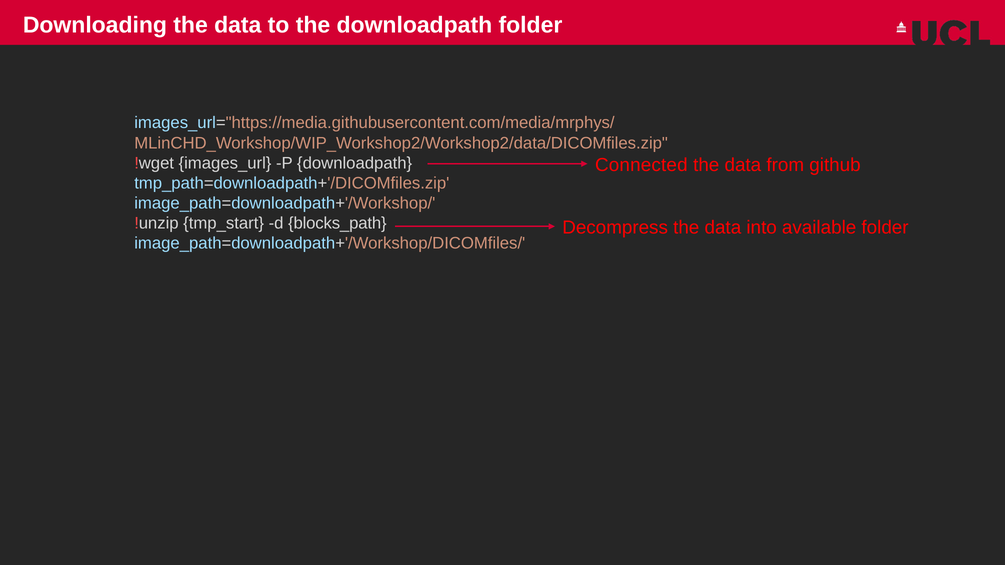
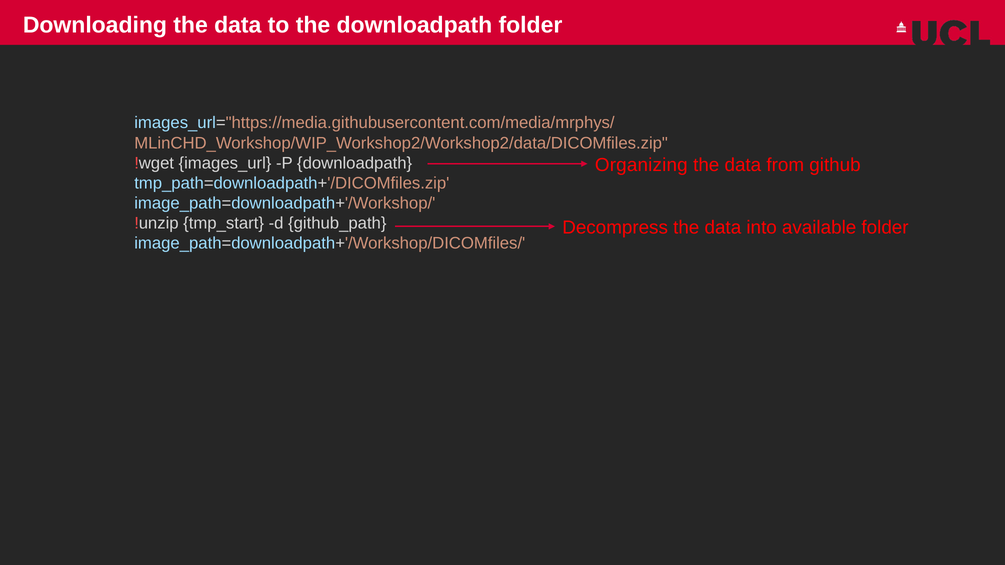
Connected: Connected -> Organizing
blocks_path: blocks_path -> github_path
